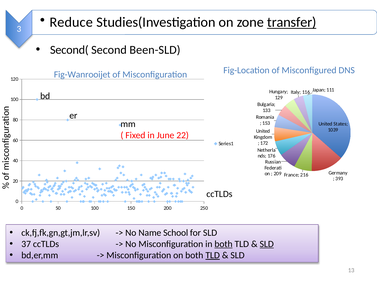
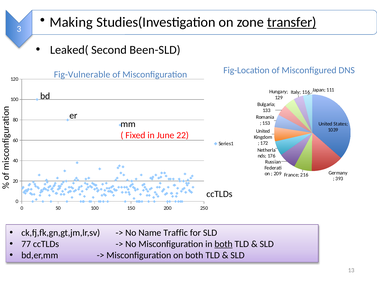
Reduce: Reduce -> Making
Second(: Second( -> Leaked(
Fig-Wanrooijet: Fig-Wanrooijet -> Fig-Vulnerable
School: School -> Traffic
37: 37 -> 77
SLD at (267, 244) underline: present -> none
TLD at (213, 255) underline: present -> none
